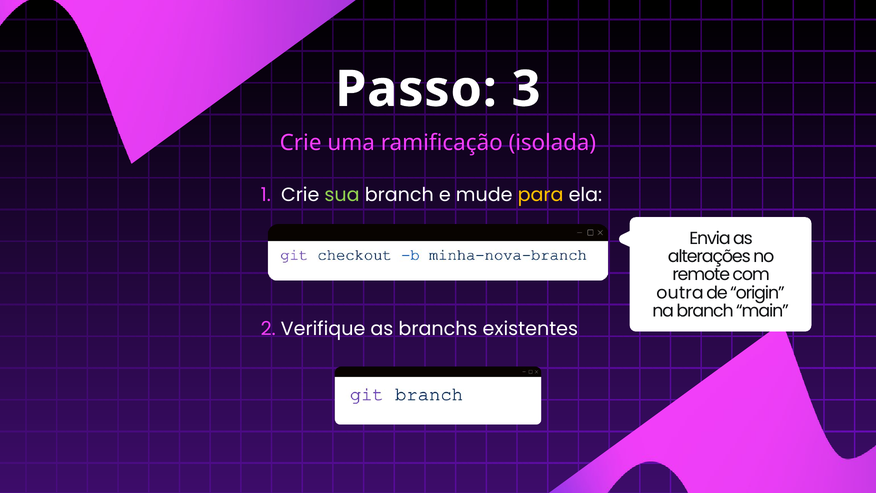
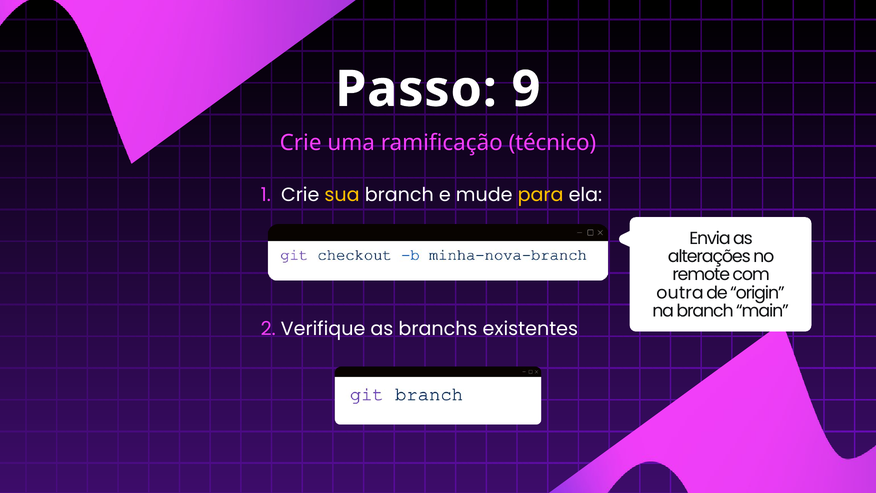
3: 3 -> 9
isolada: isolada -> técnico
sua colour: light green -> yellow
